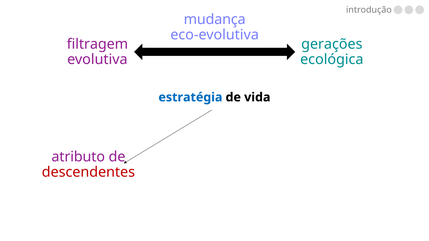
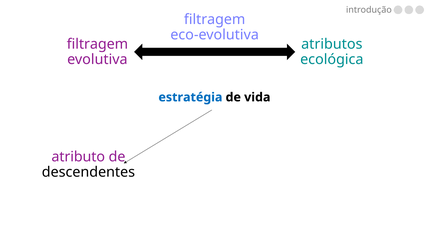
mudança at (215, 19): mudança -> filtragem
gerações: gerações -> atributos
descendentes colour: red -> black
